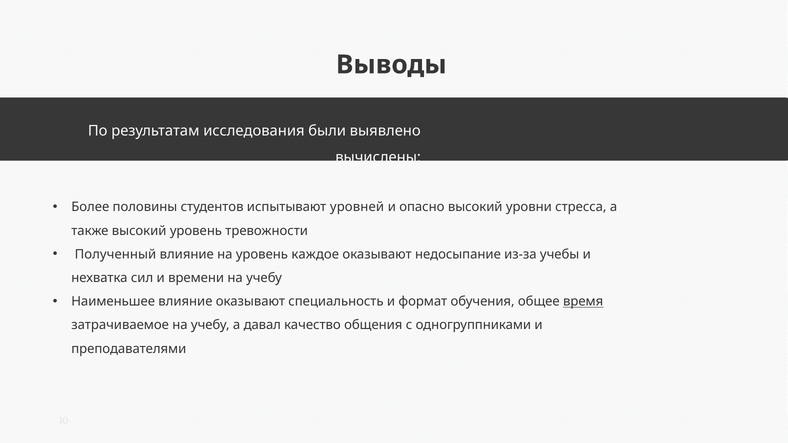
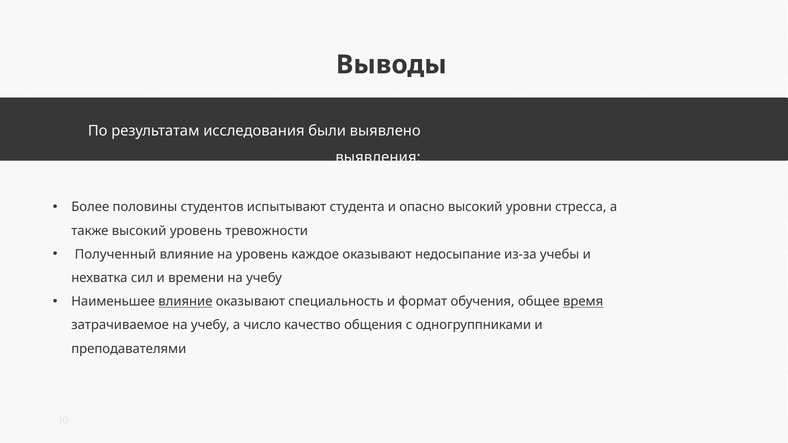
вычислены: вычислены -> выявления
уровней: уровней -> студента
влияние at (185, 302) underline: none -> present
давал: давал -> число
